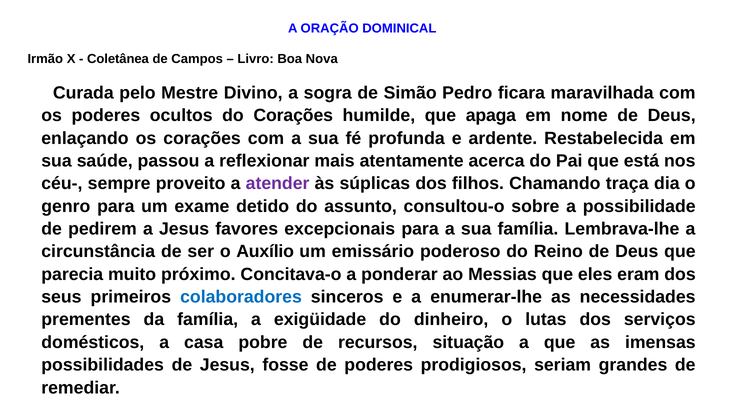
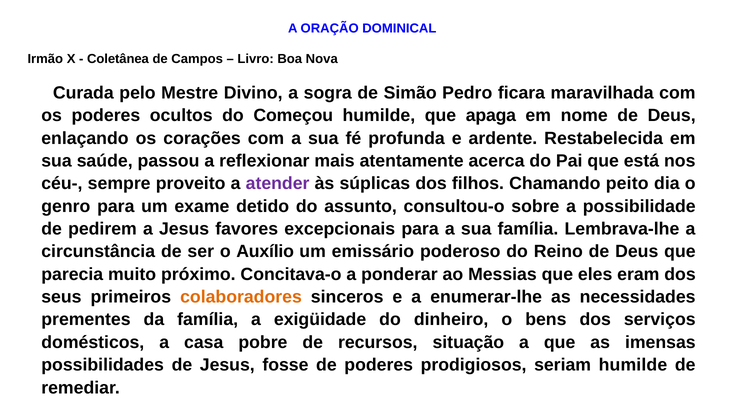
do Corações: Corações -> Começou
traça: traça -> peito
colaboradores colour: blue -> orange
lutas: lutas -> bens
seriam grandes: grandes -> humilde
